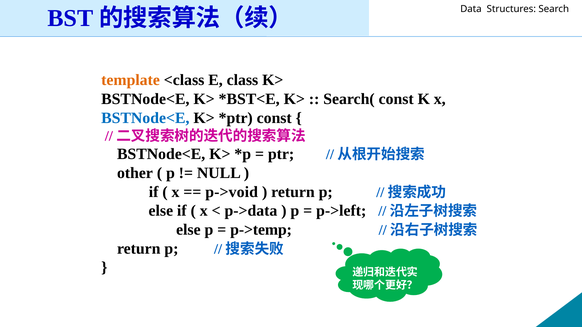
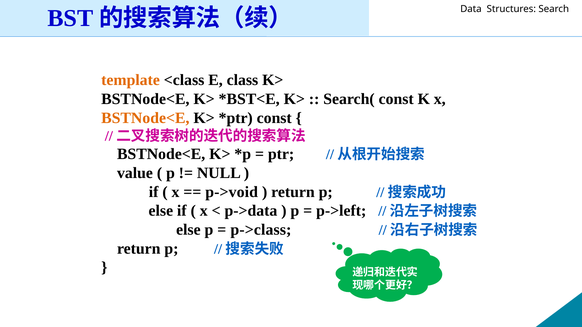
BSTNode<E at (145, 118) colour: blue -> orange
other: other -> value
p->temp: p->temp -> p->class
